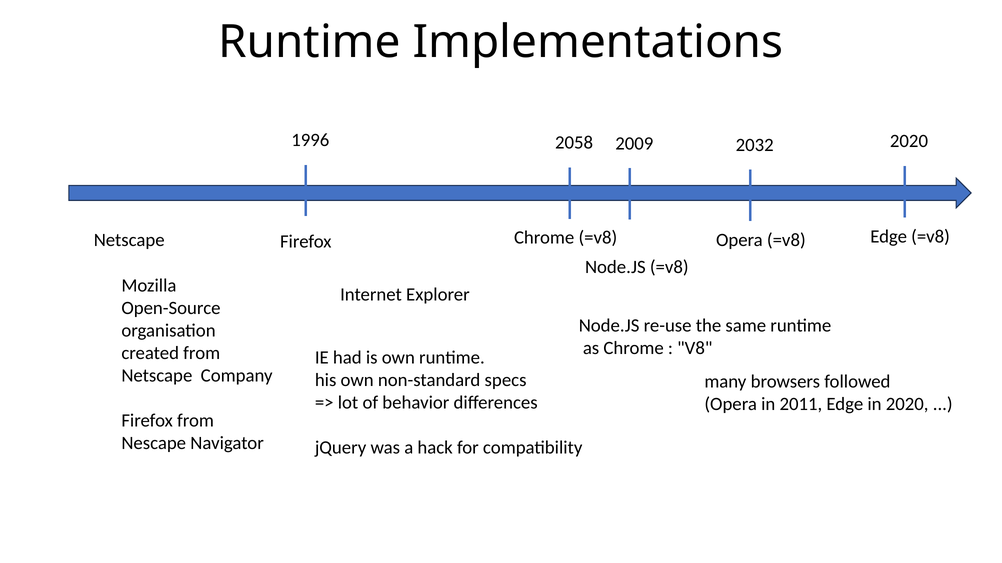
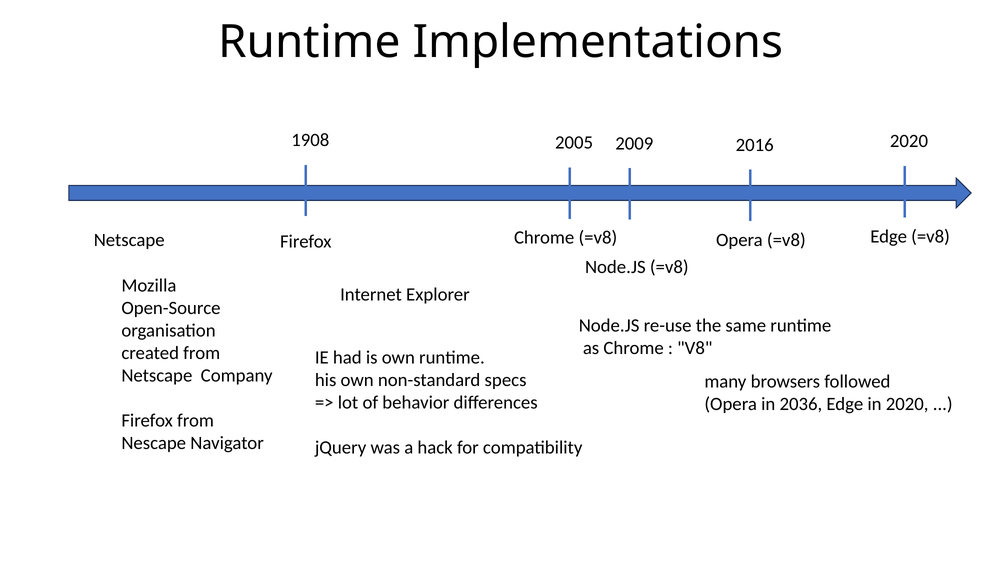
1996: 1996 -> 1908
2058: 2058 -> 2005
2032: 2032 -> 2016
2011: 2011 -> 2036
